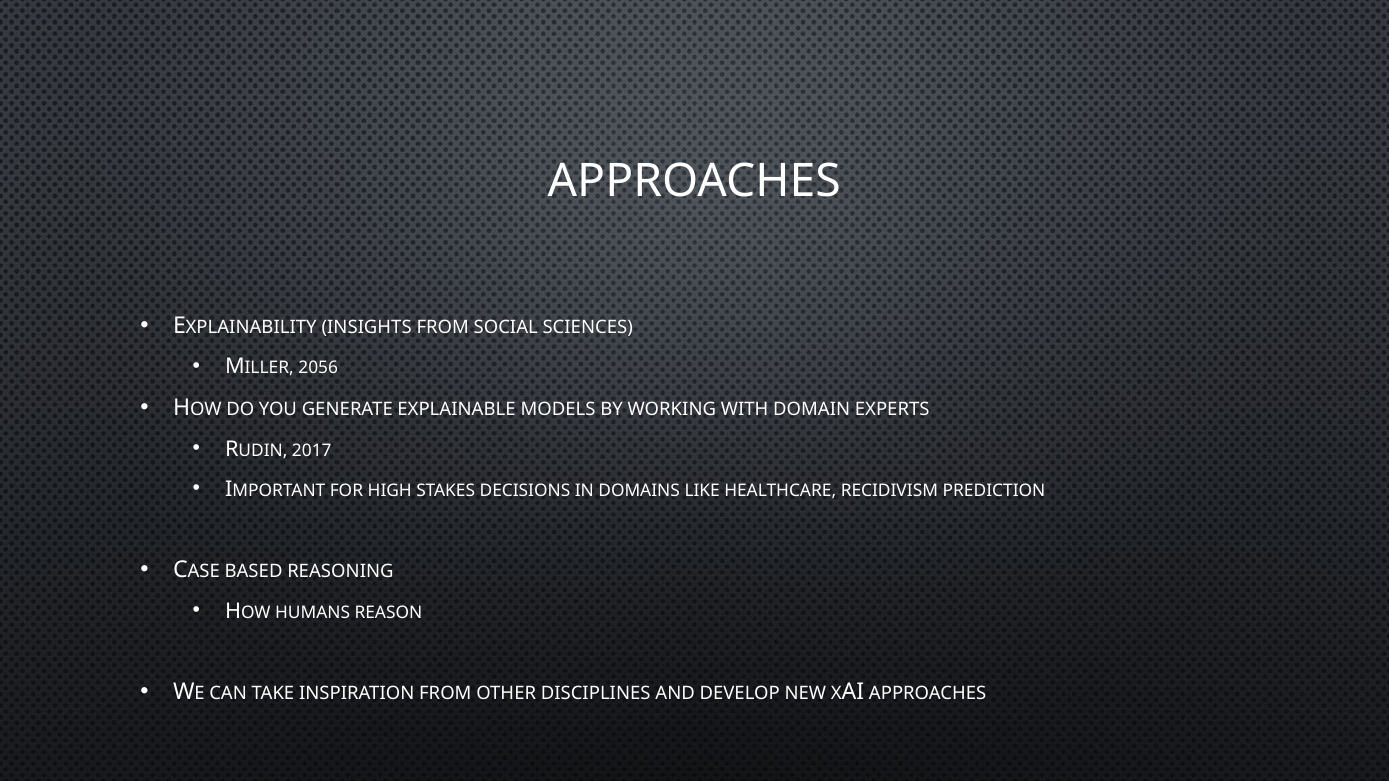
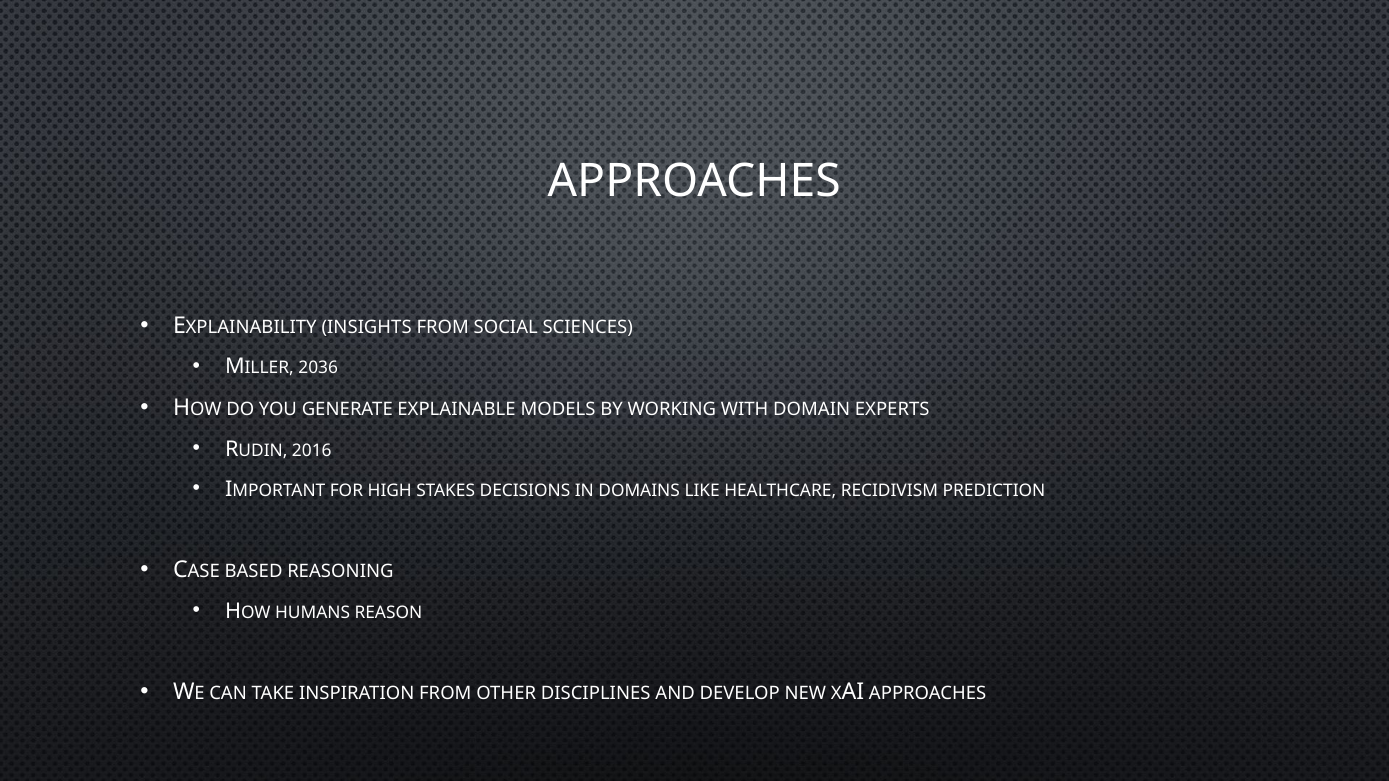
2056: 2056 -> 2036
2017: 2017 -> 2016
